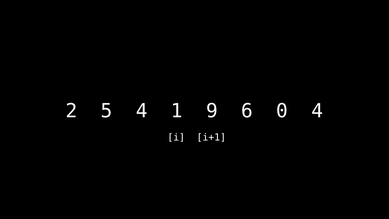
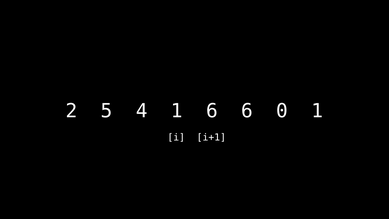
1 9: 9 -> 6
0 4: 4 -> 1
